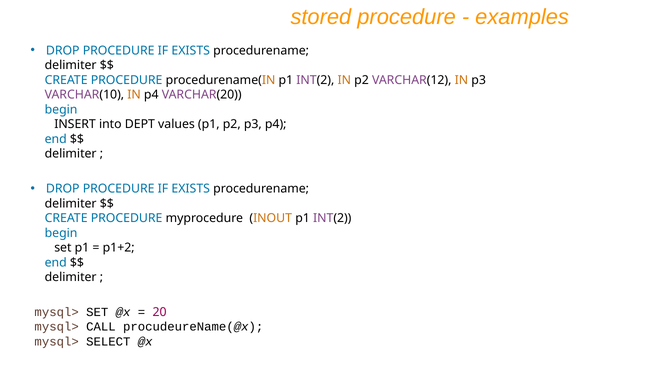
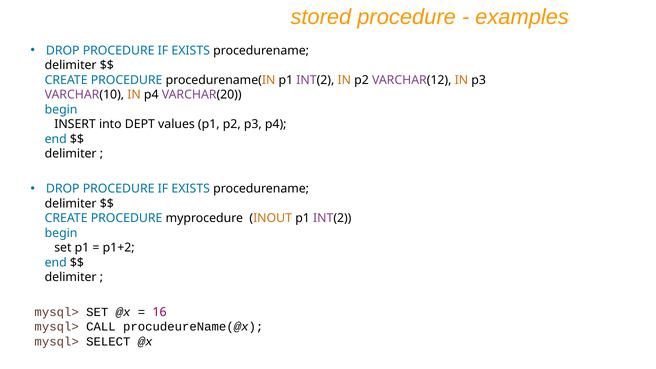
20: 20 -> 16
